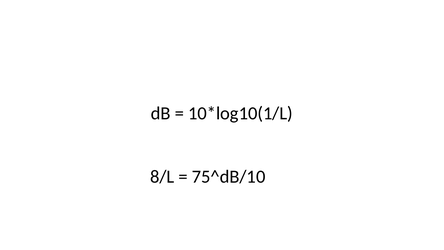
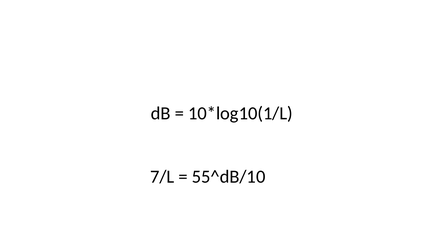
8/L: 8/L -> 7/L
75^dB/10: 75^dB/10 -> 55^dB/10
